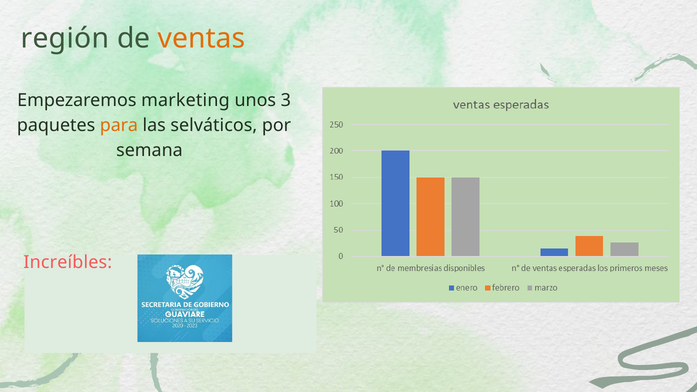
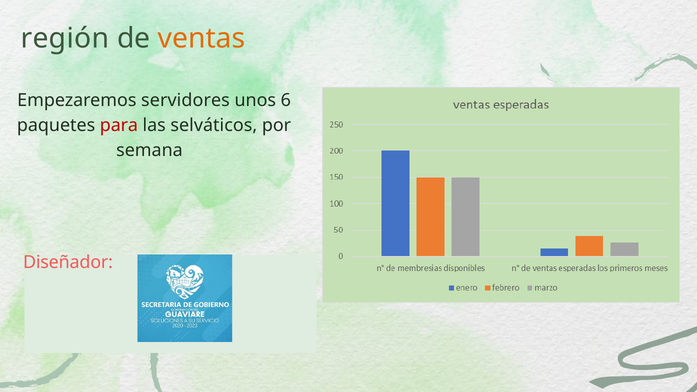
marketing: marketing -> servidores
3: 3 -> 6
para colour: orange -> red
Increíbles: Increíbles -> Diseñador
